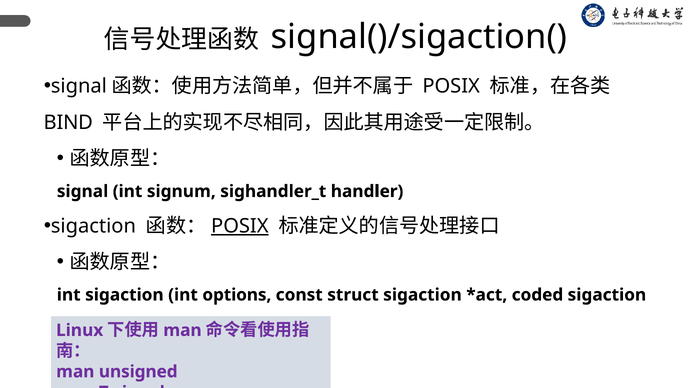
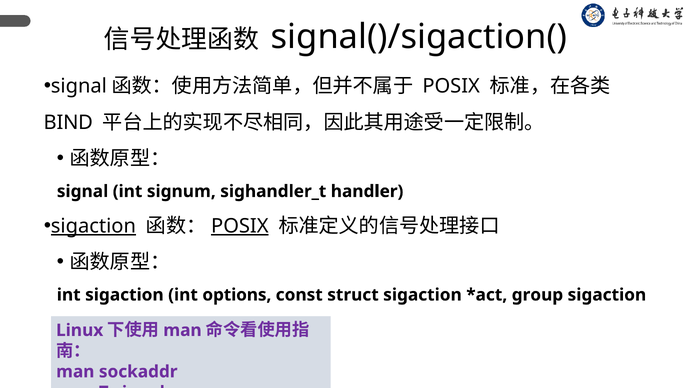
sigaction at (93, 226) underline: none -> present
coded: coded -> group
unsigned: unsigned -> sockaddr
